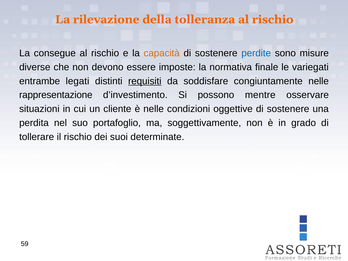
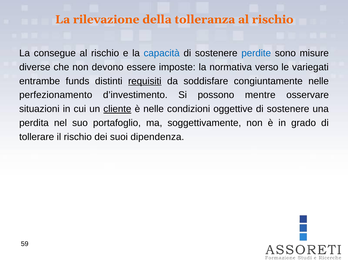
capacità colour: orange -> blue
finale: finale -> verso
legati: legati -> funds
rappresentazione: rappresentazione -> perfezionamento
cliente underline: none -> present
determinate: determinate -> dipendenza
